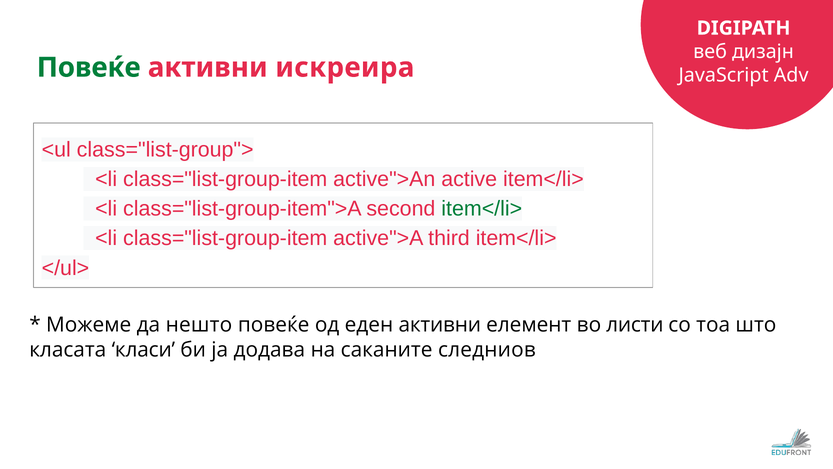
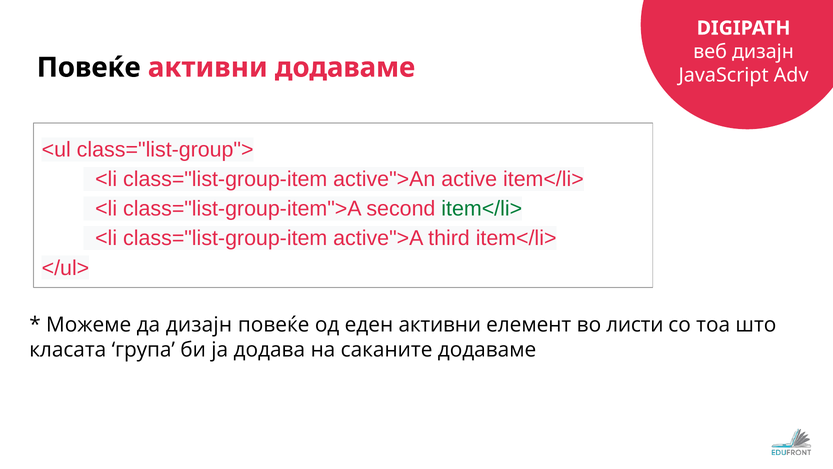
Повеќе at (89, 67) colour: green -> black
активни искреира: искреира -> додаваме
да нешто: нешто -> дизајн
класи: класи -> група
саканите следниов: следниов -> додаваме
